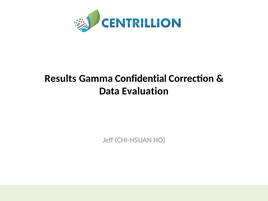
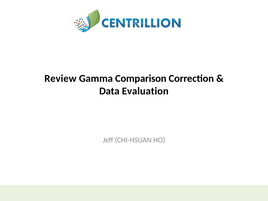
Results: Results -> Review
Confidential: Confidential -> Comparison
